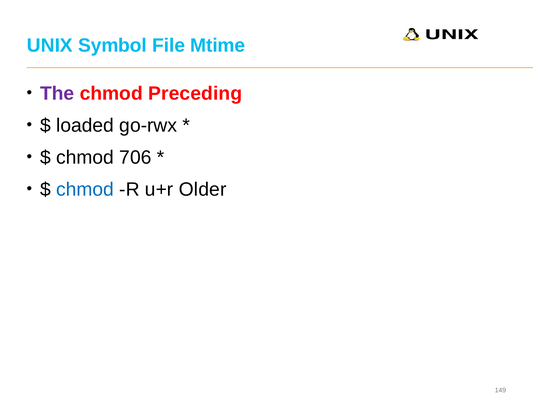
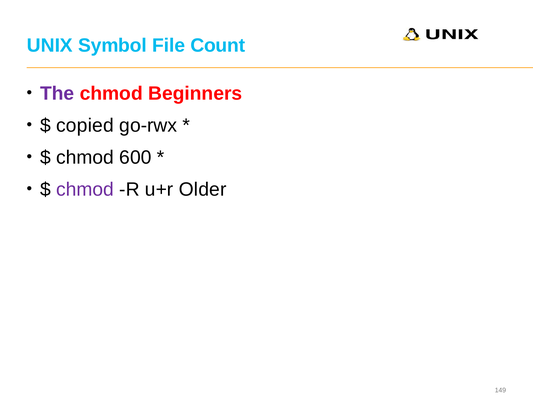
Mtime: Mtime -> Count
Preceding: Preceding -> Beginners
loaded: loaded -> copied
706: 706 -> 600
chmod at (85, 189) colour: blue -> purple
